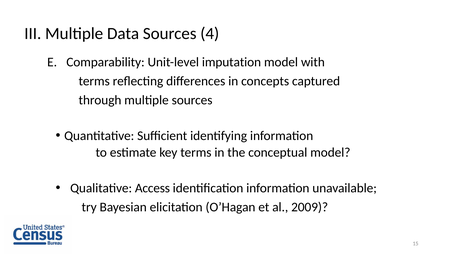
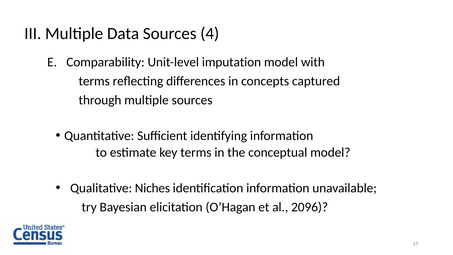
Access: Access -> Niches
2009: 2009 -> 2096
